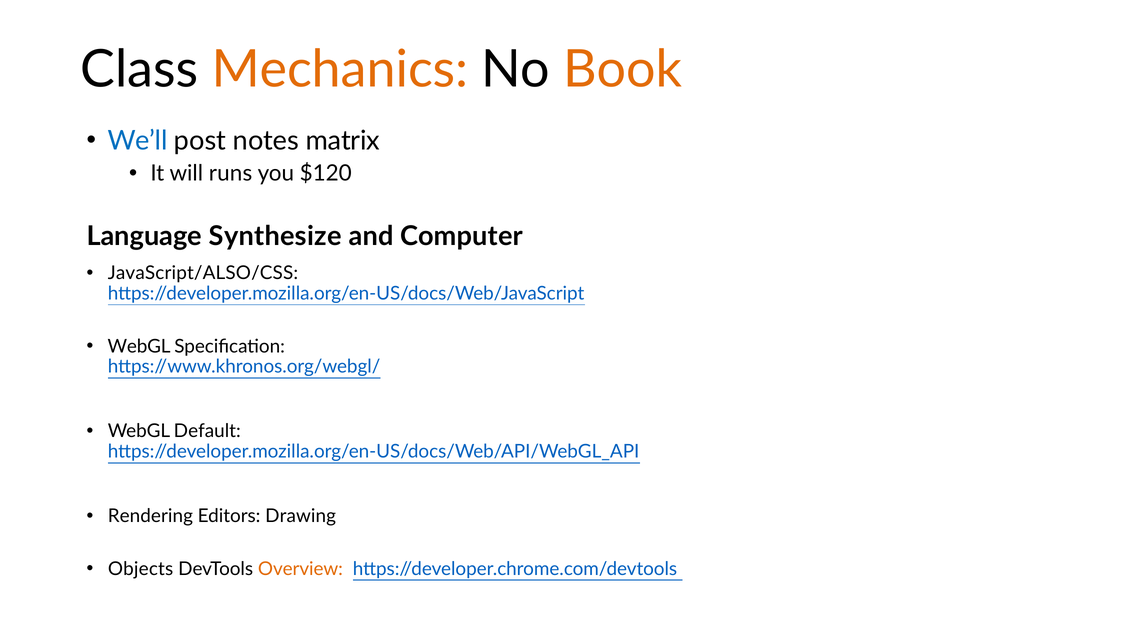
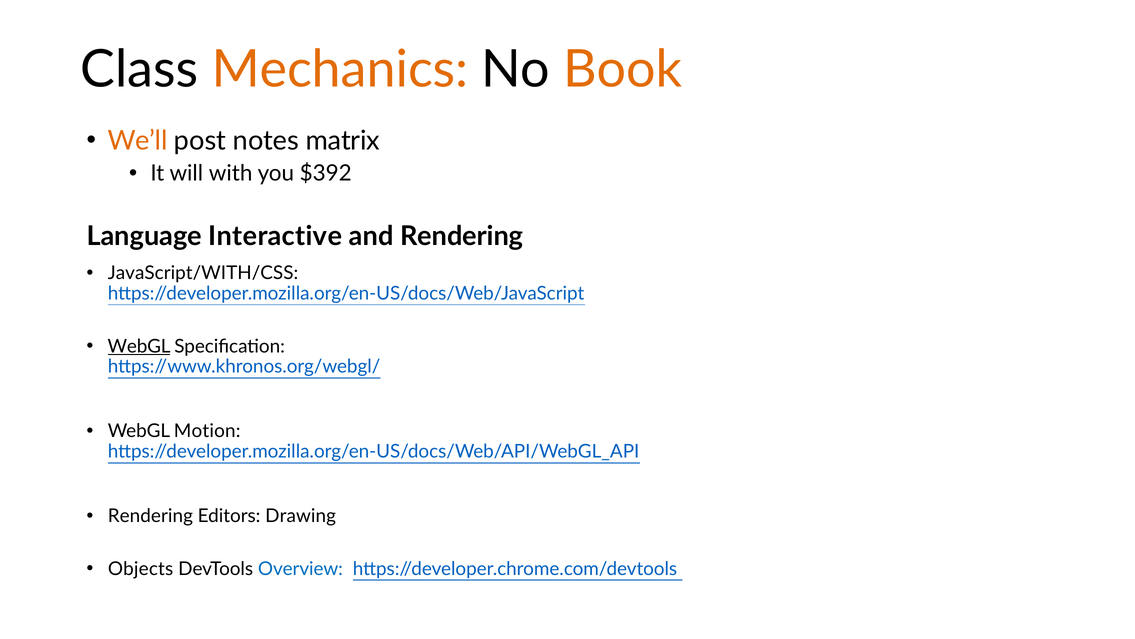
We’ll colour: blue -> orange
runs: runs -> with
$120: $120 -> $392
Synthesize: Synthesize -> Interactive
and Computer: Computer -> Rendering
JavaScript/ALSO/CSS: JavaScript/ALSO/CSS -> JavaScript/WITH/CSS
WebGL at (139, 346) underline: none -> present
Default: Default -> Motion
Overview colour: orange -> blue
